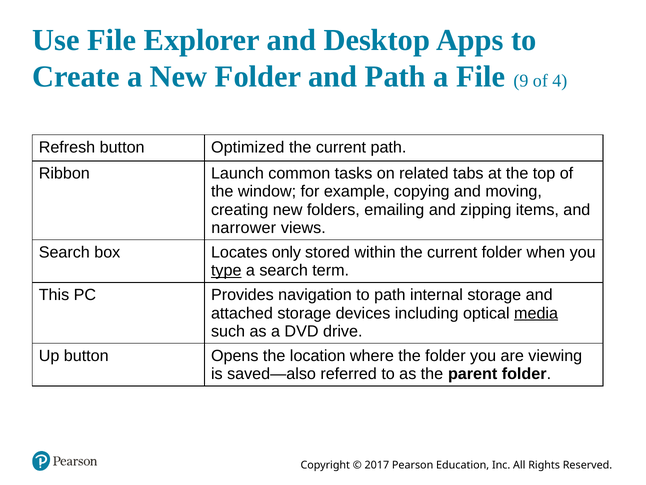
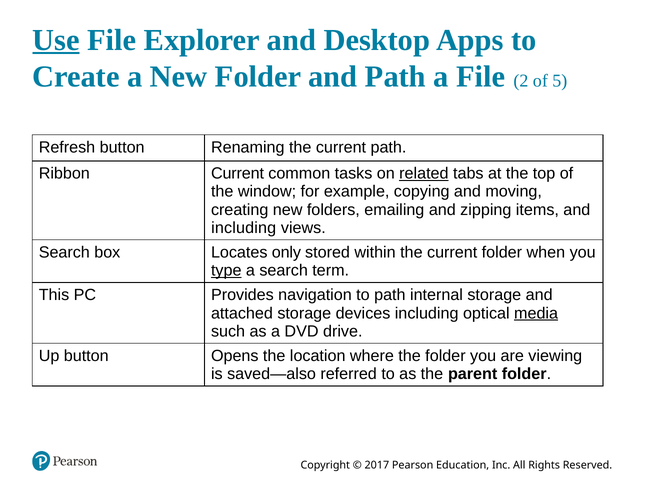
Use underline: none -> present
9: 9 -> 2
4: 4 -> 5
Optimized: Optimized -> Renaming
Ribbon Launch: Launch -> Current
related underline: none -> present
narrower at (244, 228): narrower -> including
